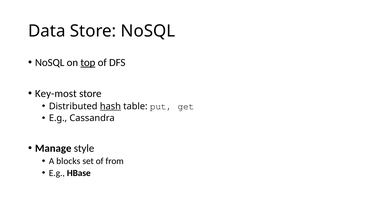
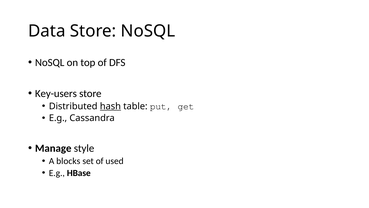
top underline: present -> none
Key-most: Key-most -> Key-users
from: from -> used
